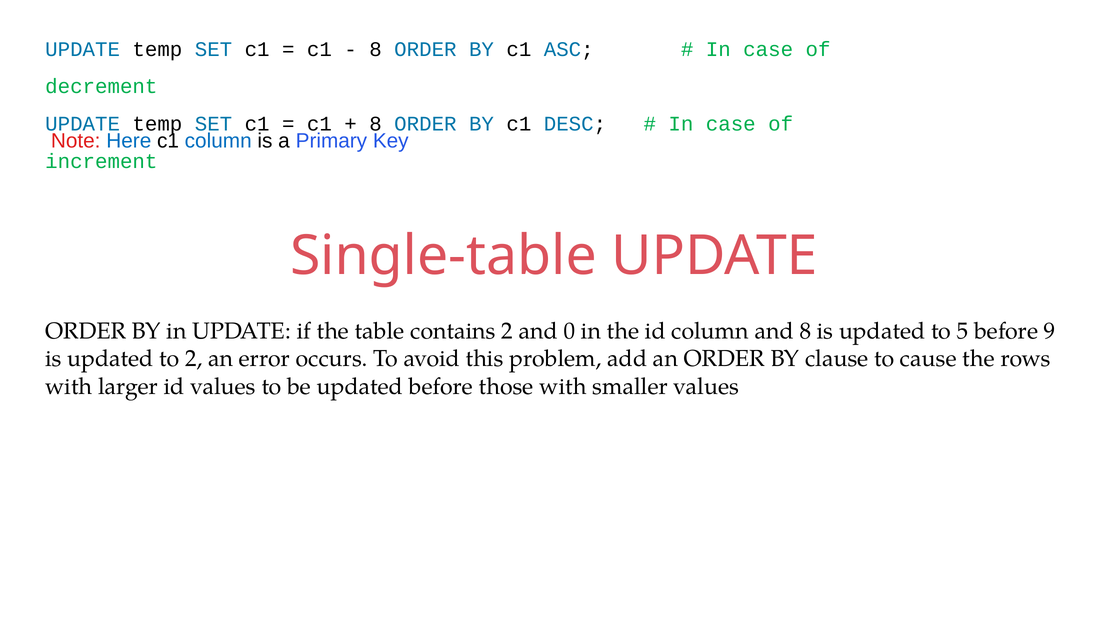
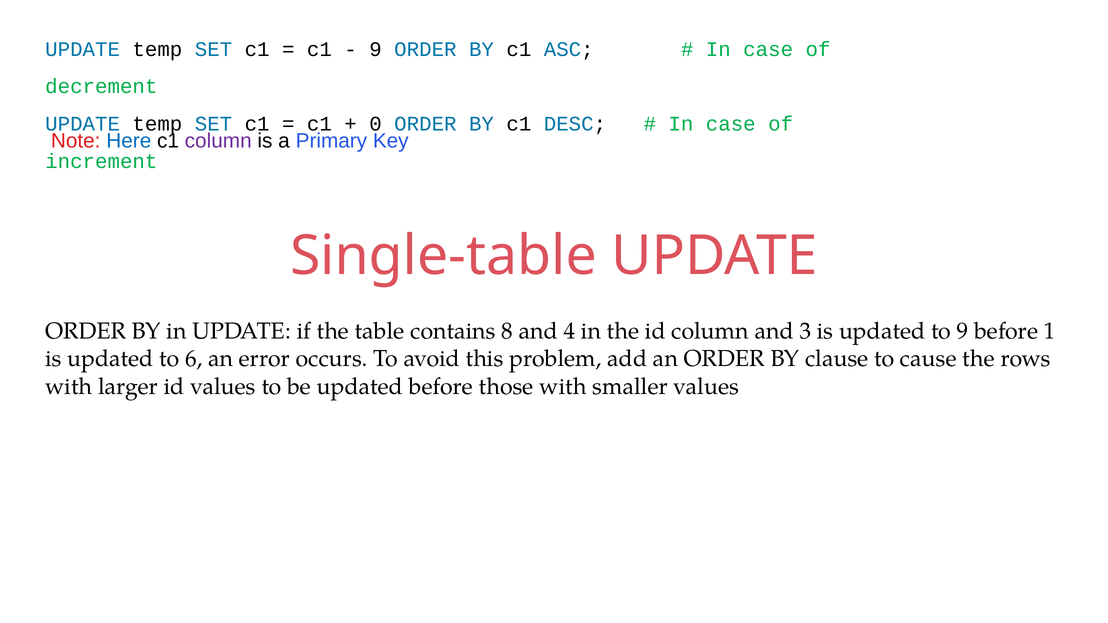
8 at (376, 49): 8 -> 9
8 at (376, 124): 8 -> 0
column at (218, 141) colour: blue -> purple
contains 2: 2 -> 8
0: 0 -> 4
and 8: 8 -> 3
to 5: 5 -> 9
9: 9 -> 1
to 2: 2 -> 6
